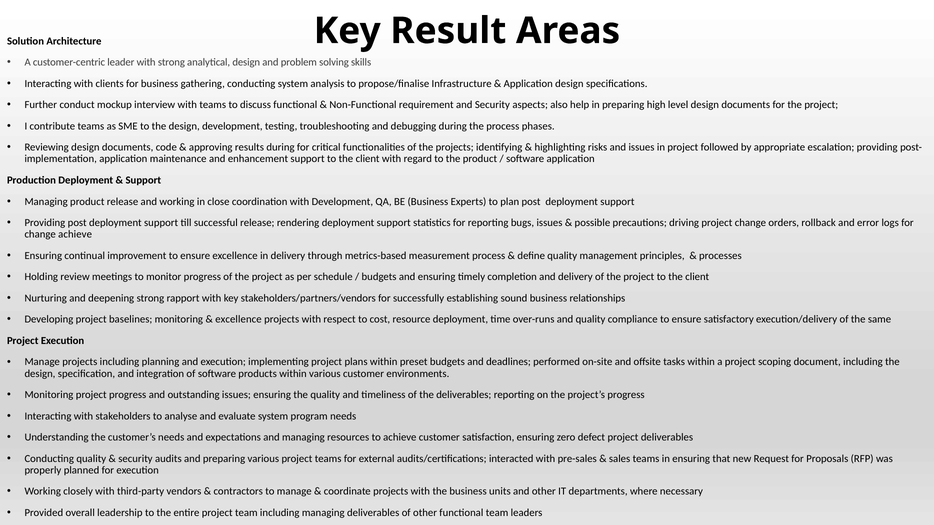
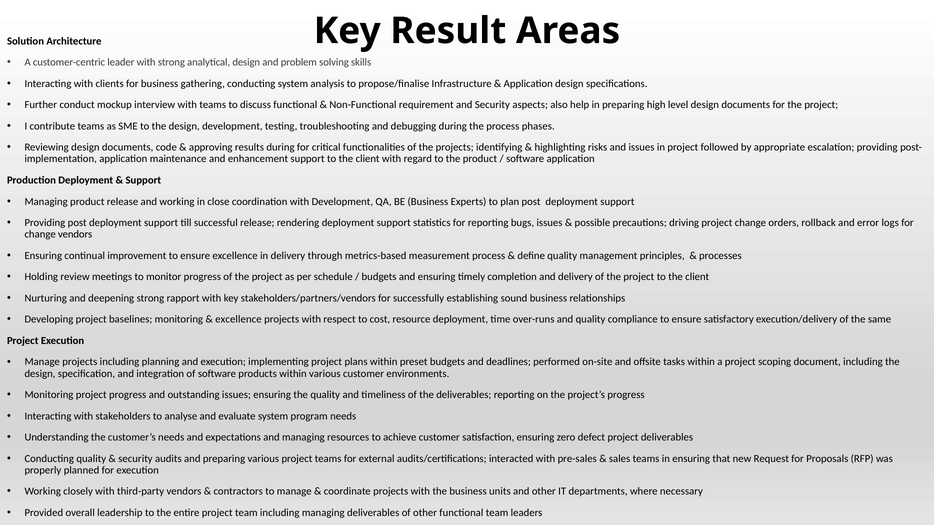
change achieve: achieve -> vendors
